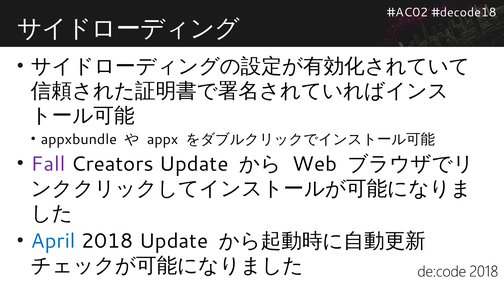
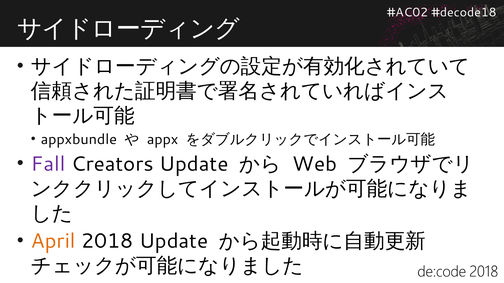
April colour: blue -> orange
